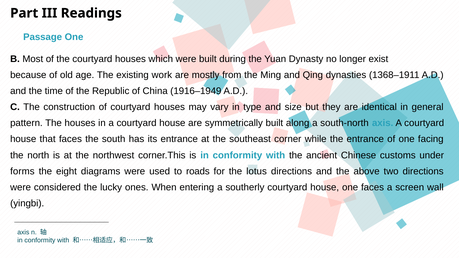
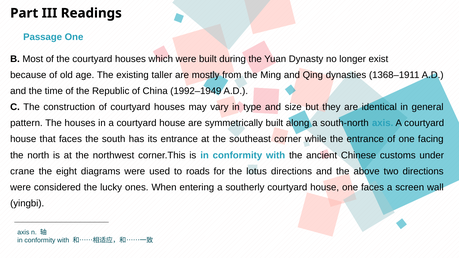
work: work -> taller
1916–1949: 1916–1949 -> 1992–1949
forms: forms -> crane
